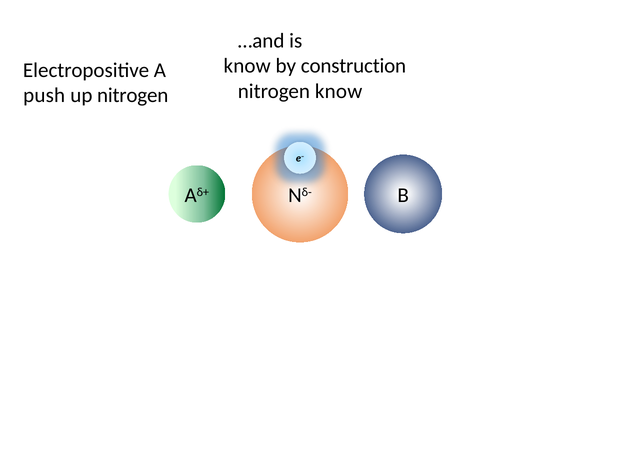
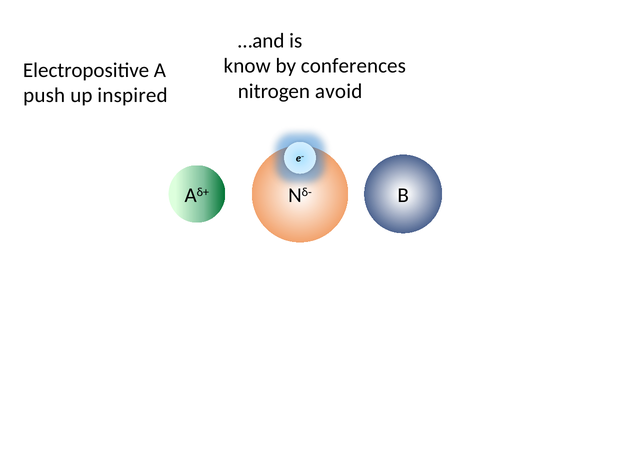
construction: construction -> conferences
nitrogen know: know -> avoid
up nitrogen: nitrogen -> inspired
